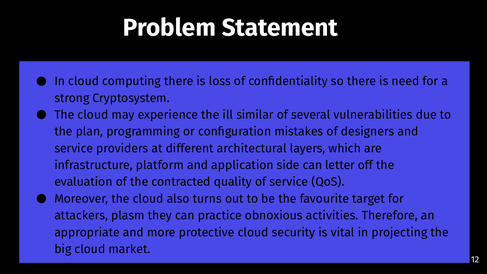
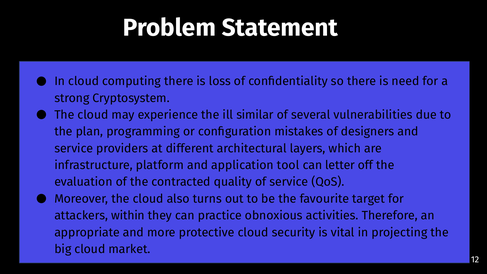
side: side -> tool
plasm: plasm -> within
